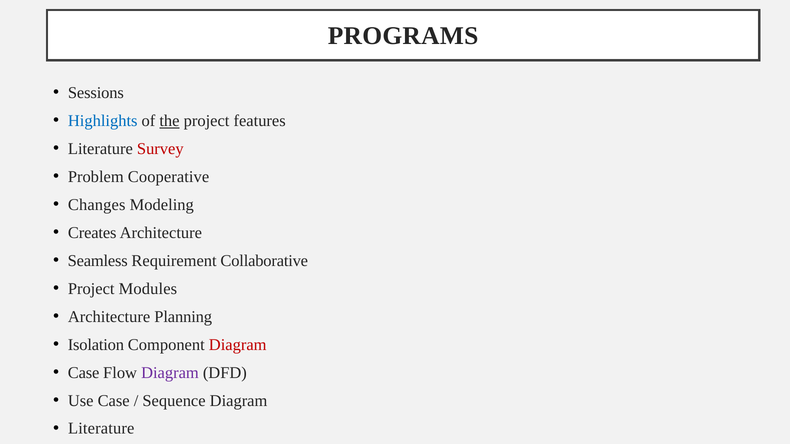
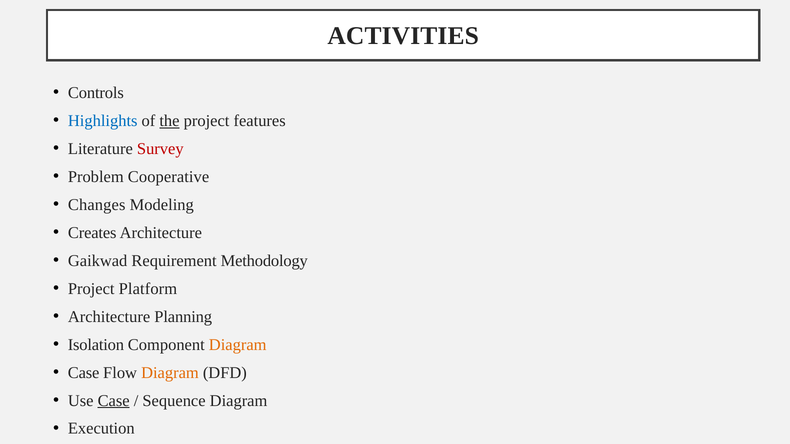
PROGRAMS: PROGRAMS -> ACTIVITIES
Sessions: Sessions -> Controls
Seamless: Seamless -> Gaikwad
Collaborative: Collaborative -> Methodology
Modules: Modules -> Platform
Diagram at (238, 345) colour: red -> orange
Diagram at (170, 373) colour: purple -> orange
Case at (114, 401) underline: none -> present
Literature at (101, 429): Literature -> Execution
